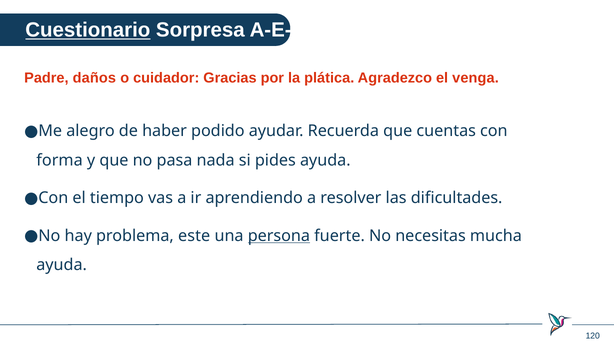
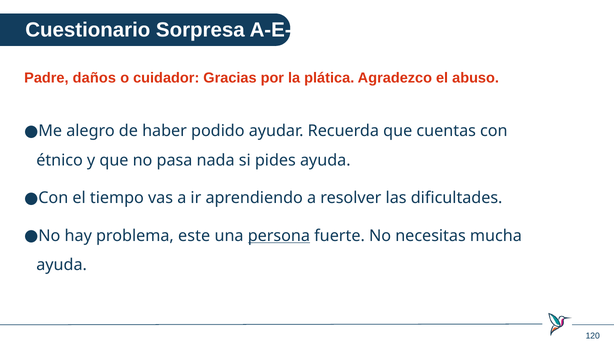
Cuestionario underline: present -> none
venga: venga -> abuso
forma: forma -> étnico
